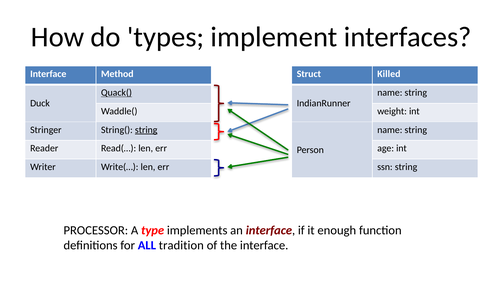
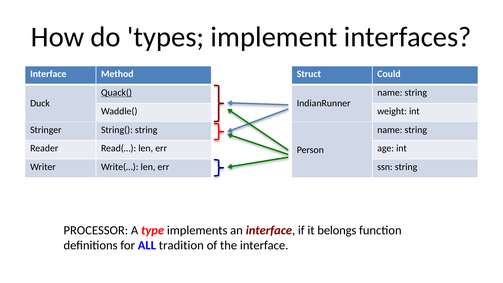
Killed: Killed -> Could
string at (146, 130) underline: present -> none
enough: enough -> belongs
